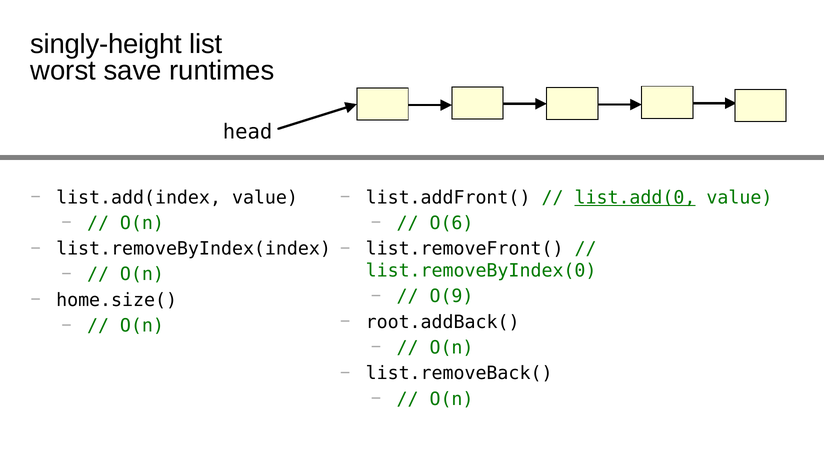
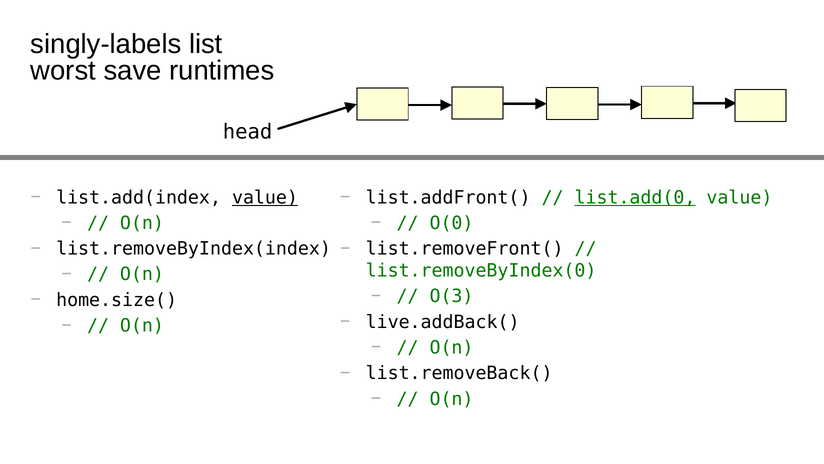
singly-height: singly-height -> singly-labels
value at (265, 197) underline: none -> present
O(6: O(6 -> O(0
O(9: O(9 -> O(3
root.addBack(: root.addBack( -> live.addBack(
